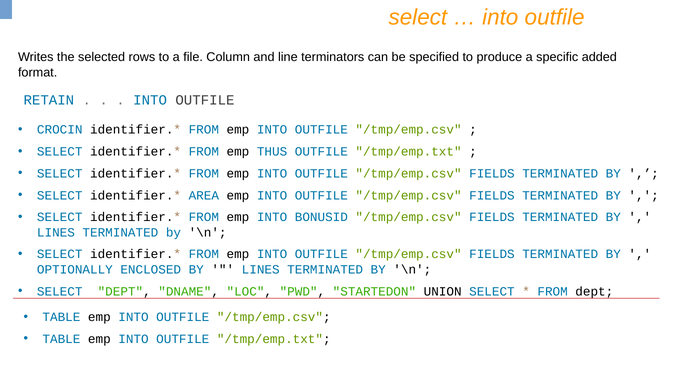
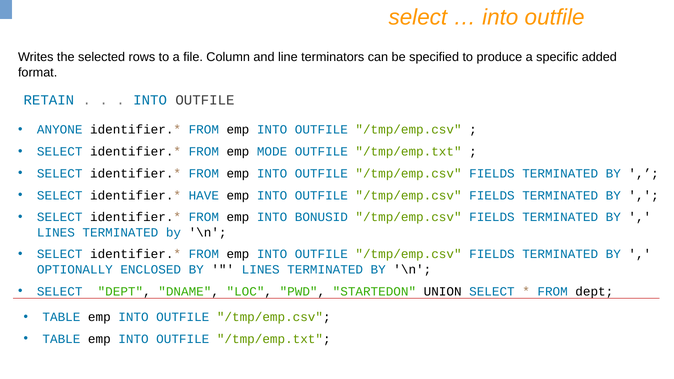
CROCIN: CROCIN -> ANYONE
THUS: THUS -> MODE
AREA: AREA -> HAVE
